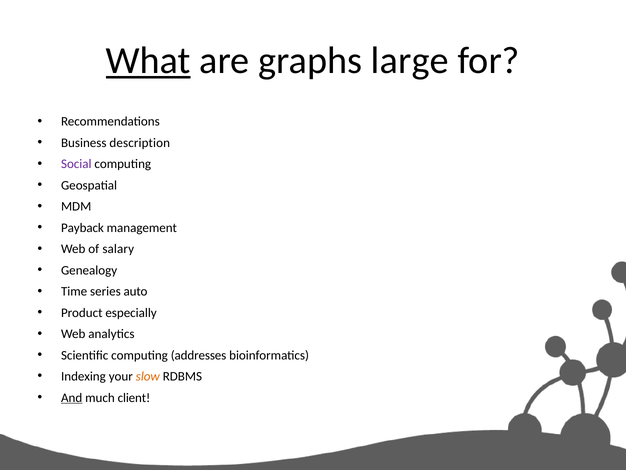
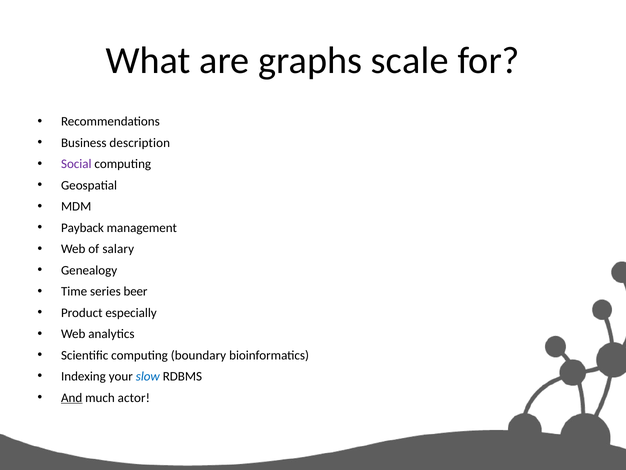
What underline: present -> none
large: large -> scale
auto: auto -> beer
addresses: addresses -> boundary
slow colour: orange -> blue
client: client -> actor
